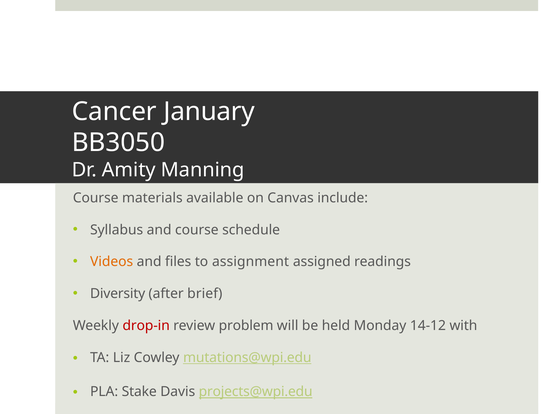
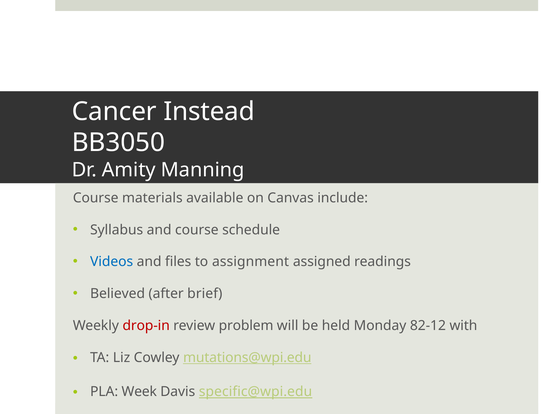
January: January -> Instead
Videos colour: orange -> blue
Diversity: Diversity -> Believed
14-12: 14-12 -> 82-12
Stake: Stake -> Week
projects@wpi.edu: projects@wpi.edu -> specific@wpi.edu
